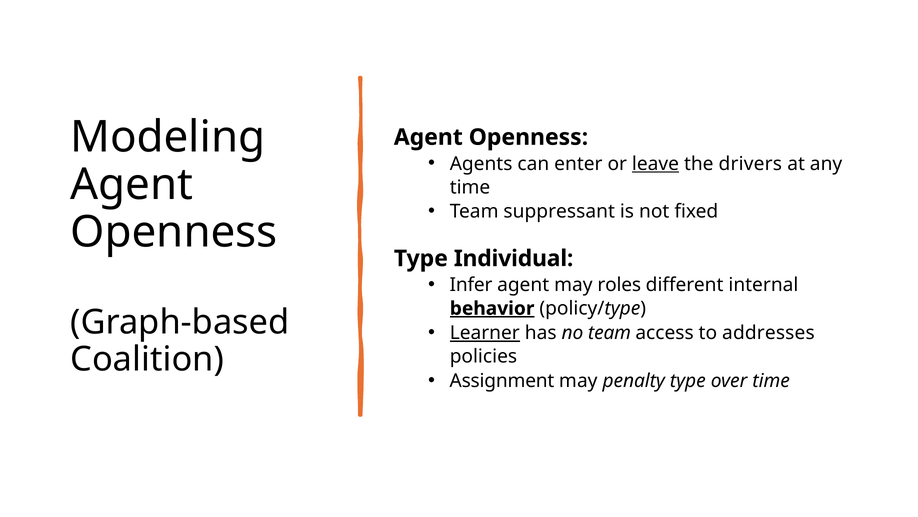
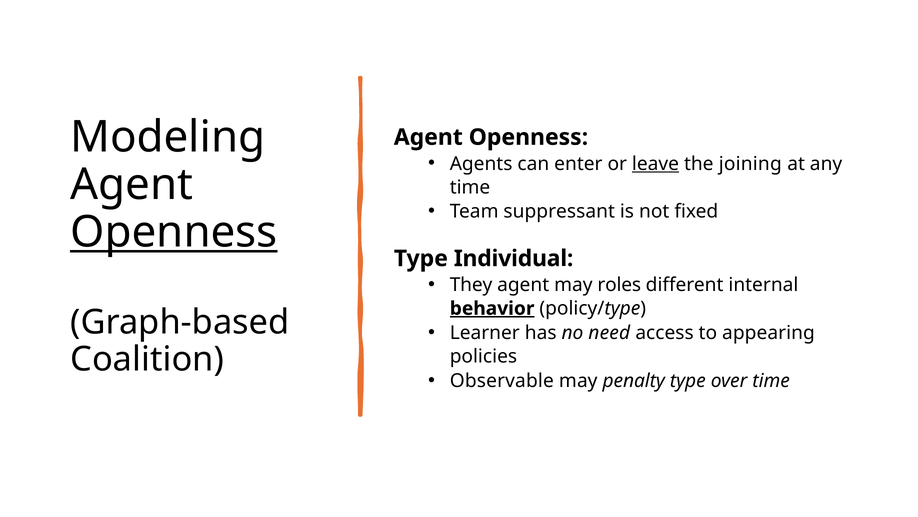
drivers: drivers -> joining
Openness at (174, 232) underline: none -> present
Infer: Infer -> They
Learner underline: present -> none
no team: team -> need
addresses: addresses -> appearing
Assignment: Assignment -> Observable
